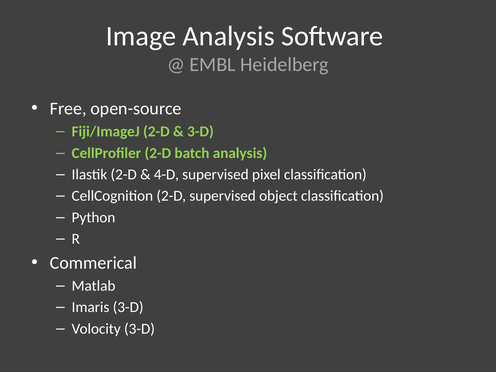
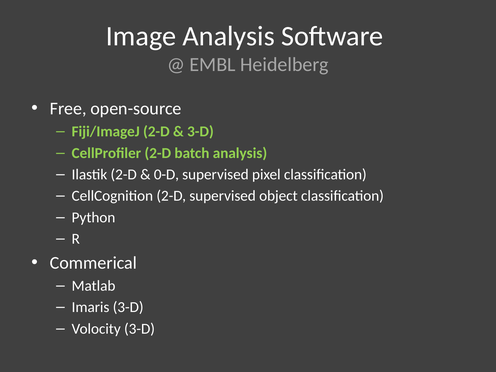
4-D: 4-D -> 0-D
